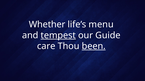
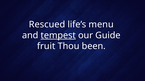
Whether: Whether -> Rescued
care: care -> fruit
been underline: present -> none
